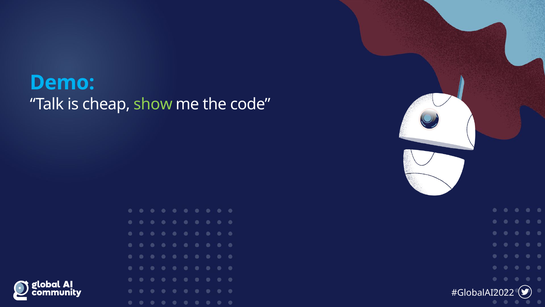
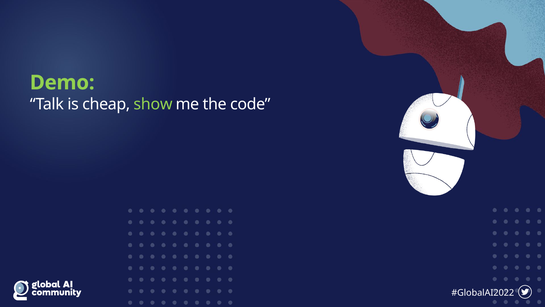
Demo colour: light blue -> light green
